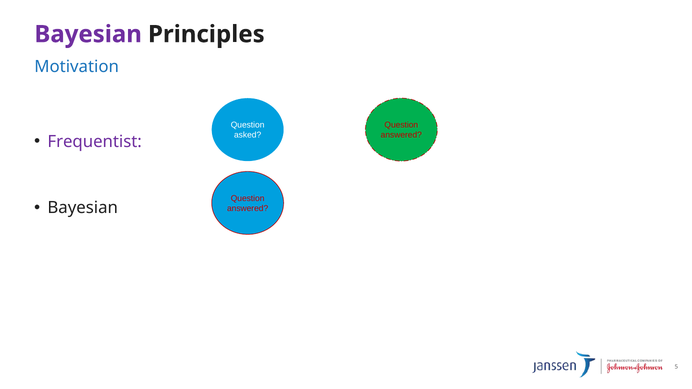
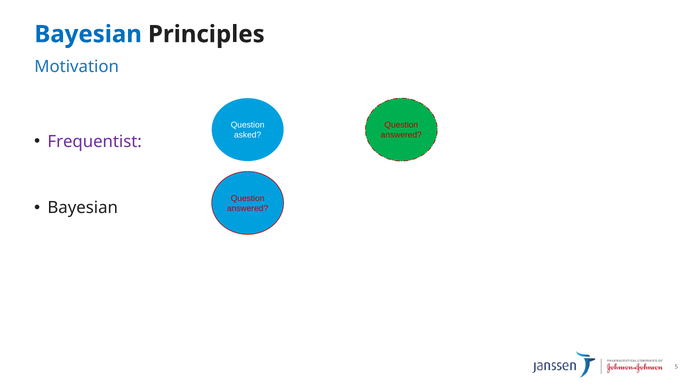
Bayesian at (88, 34) colour: purple -> blue
